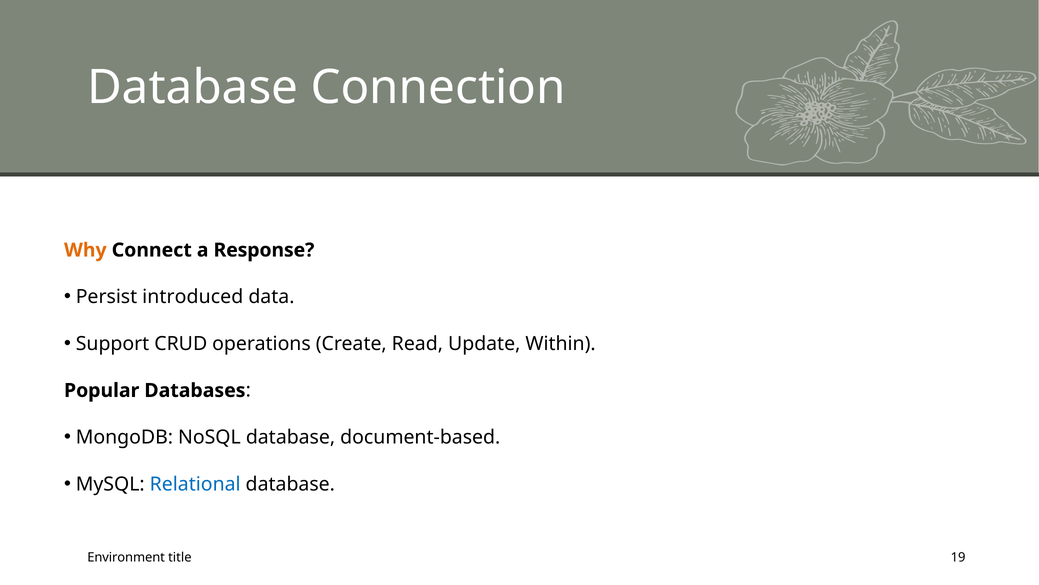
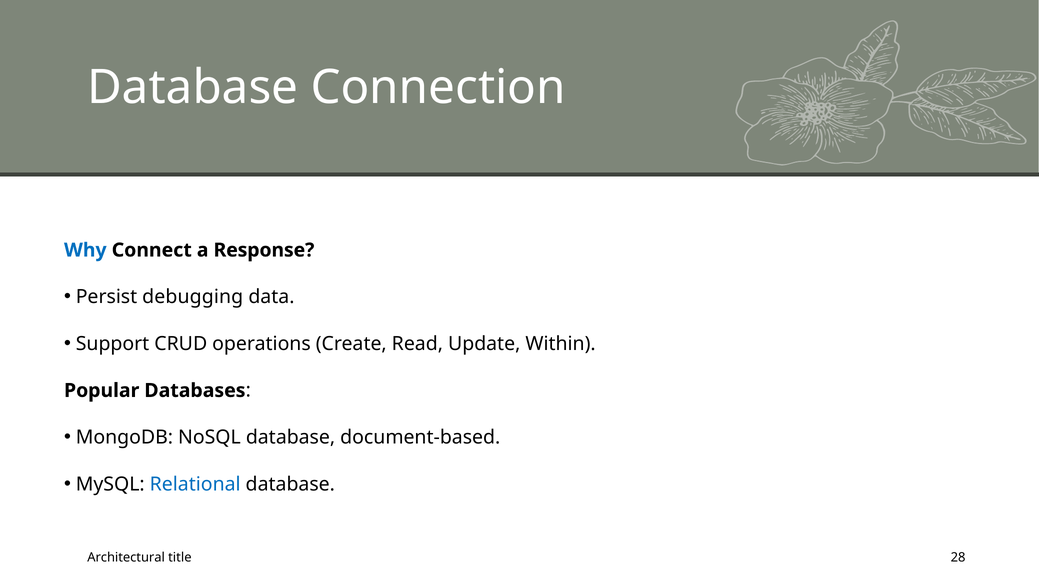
Why colour: orange -> blue
introduced: introduced -> debugging
Environment: Environment -> Architectural
19: 19 -> 28
